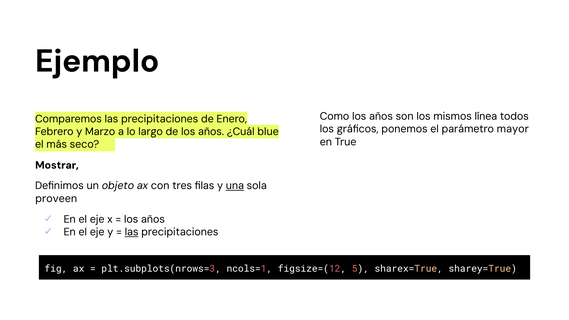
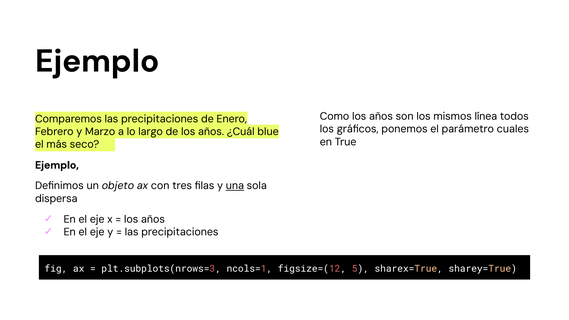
mayor: mayor -> cuales
Mostrar at (57, 165): Mostrar -> Ejemplo
proveen: proveen -> dispersa
las at (132, 232) underline: present -> none
